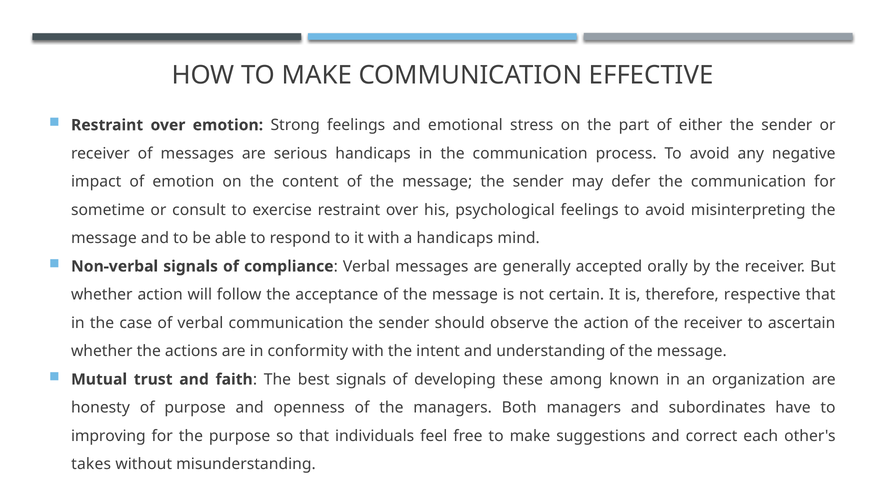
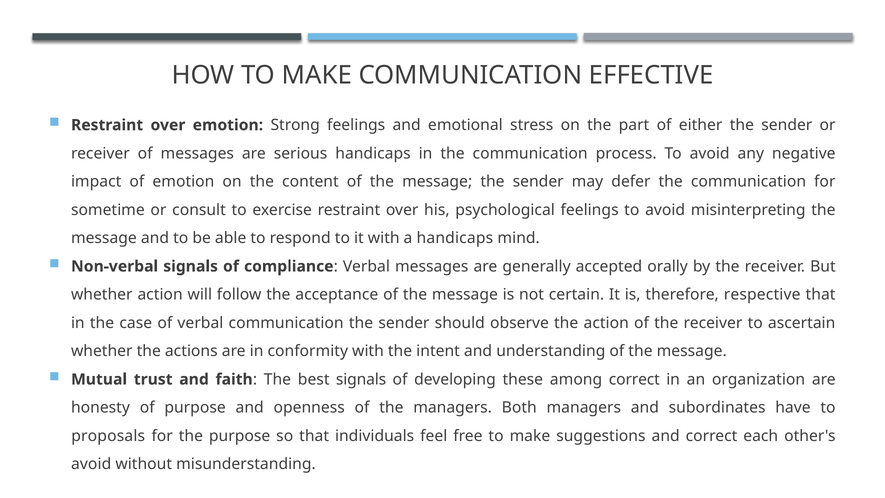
among known: known -> correct
improving: improving -> proposals
takes at (91, 464): takes -> avoid
